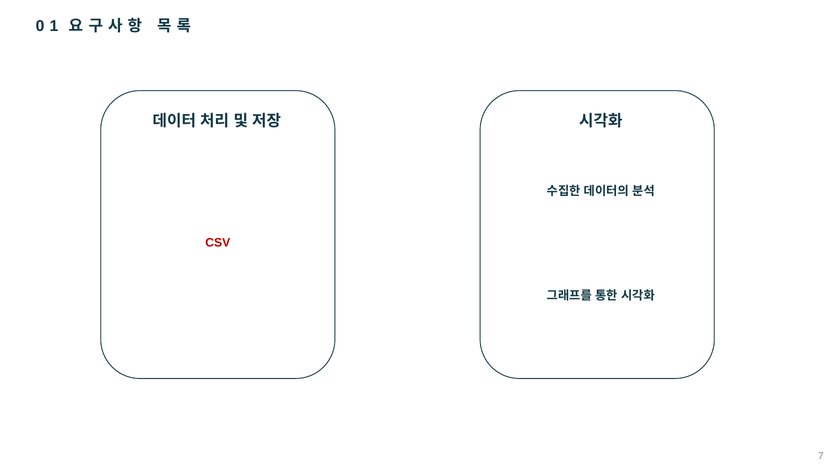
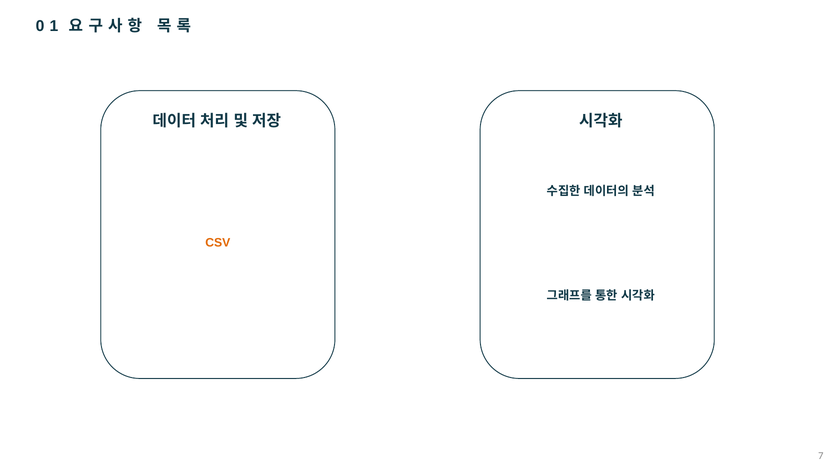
CSV colour: red -> orange
